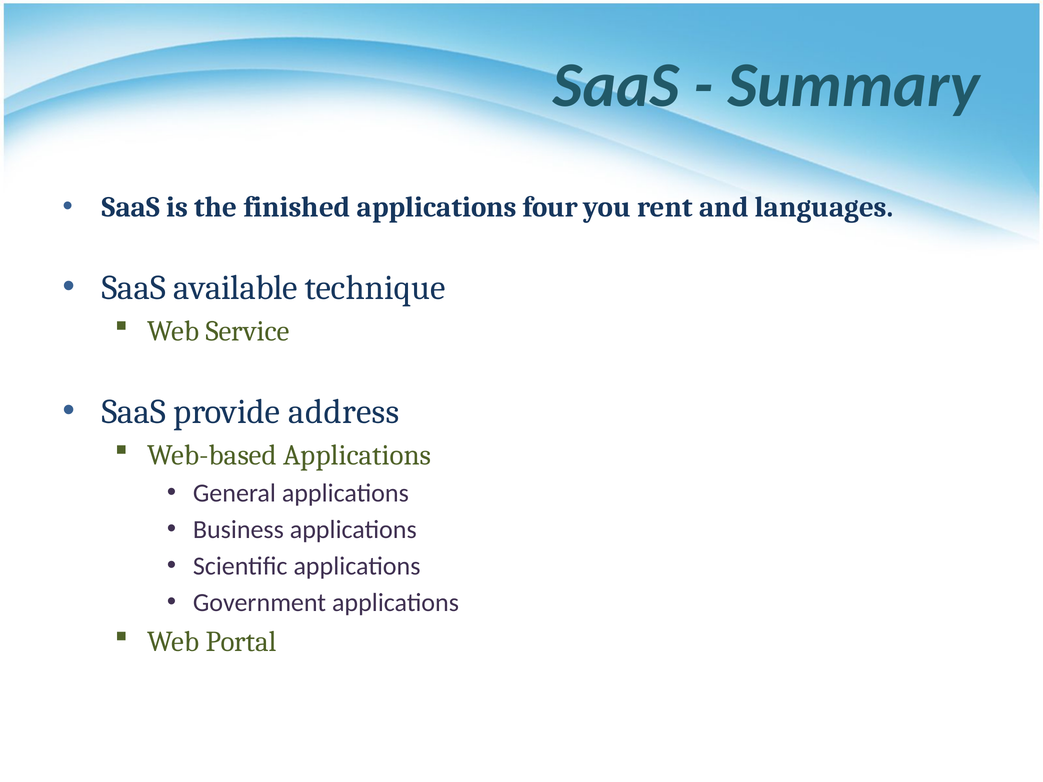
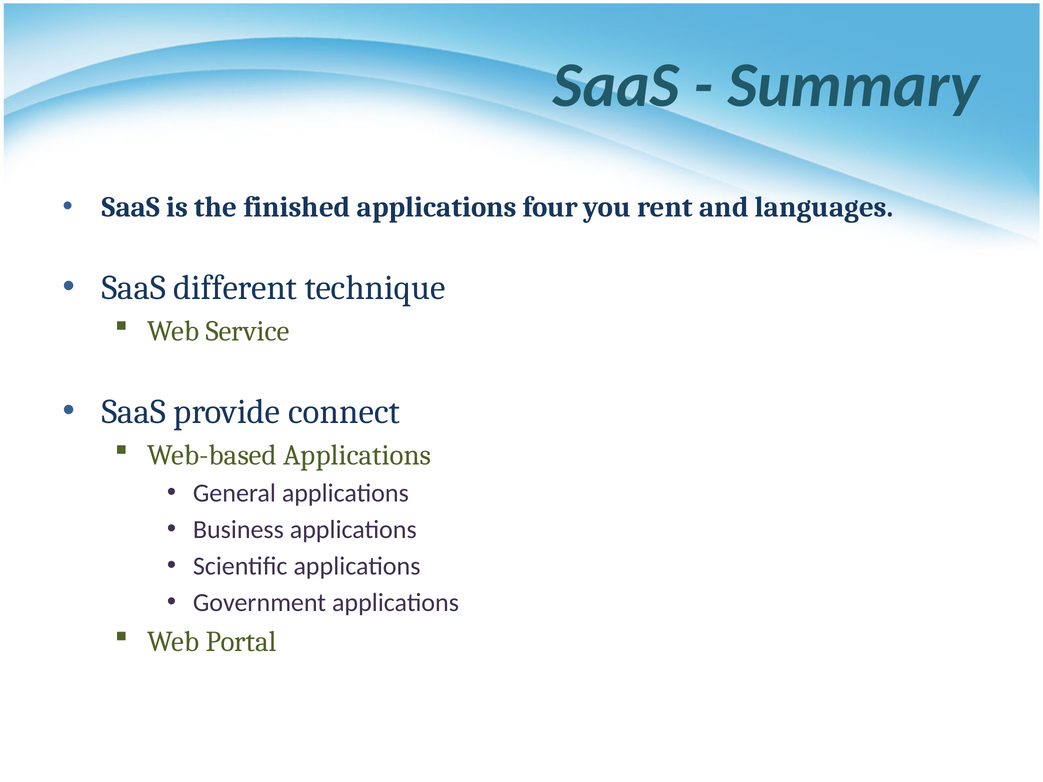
available: available -> different
address: address -> connect
